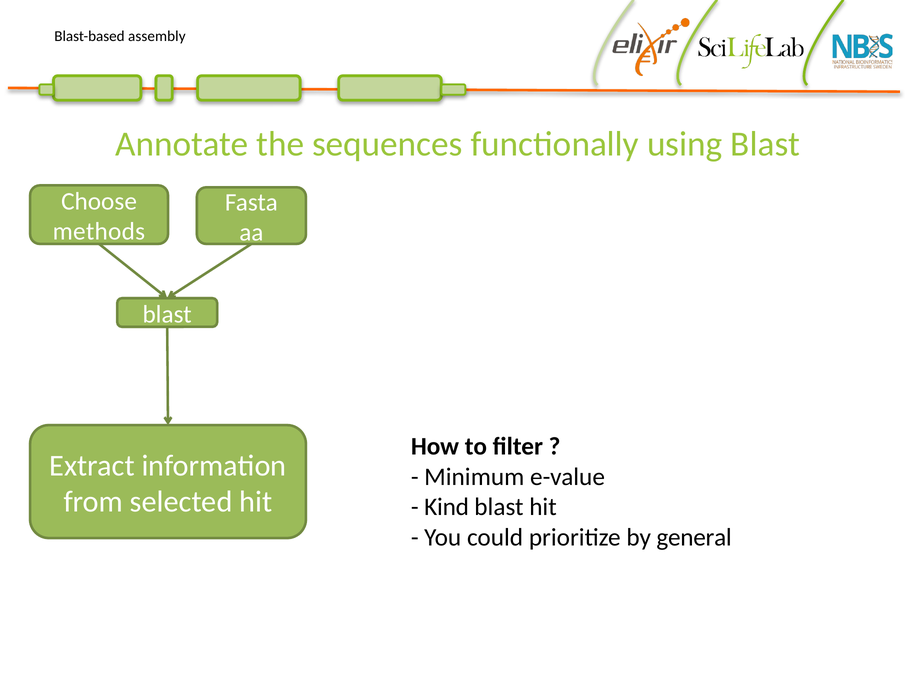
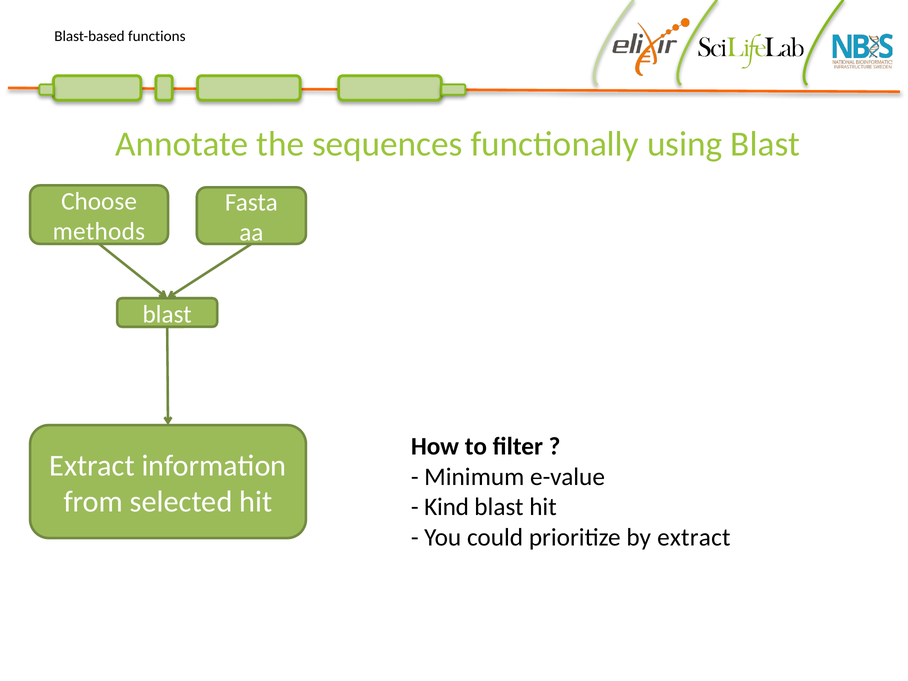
assembly: assembly -> functions
by general: general -> extract
